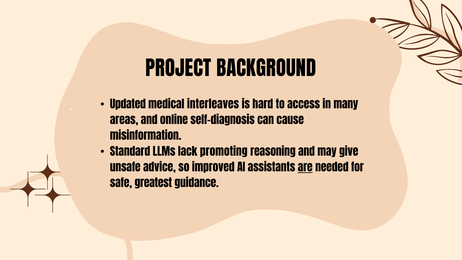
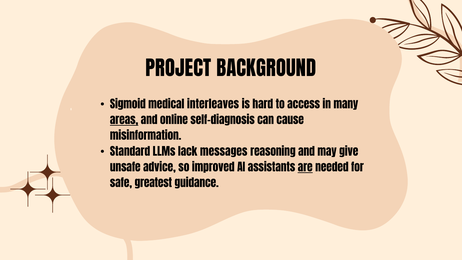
Updated: Updated -> Sigmoid
areas underline: none -> present
promoting: promoting -> messages
